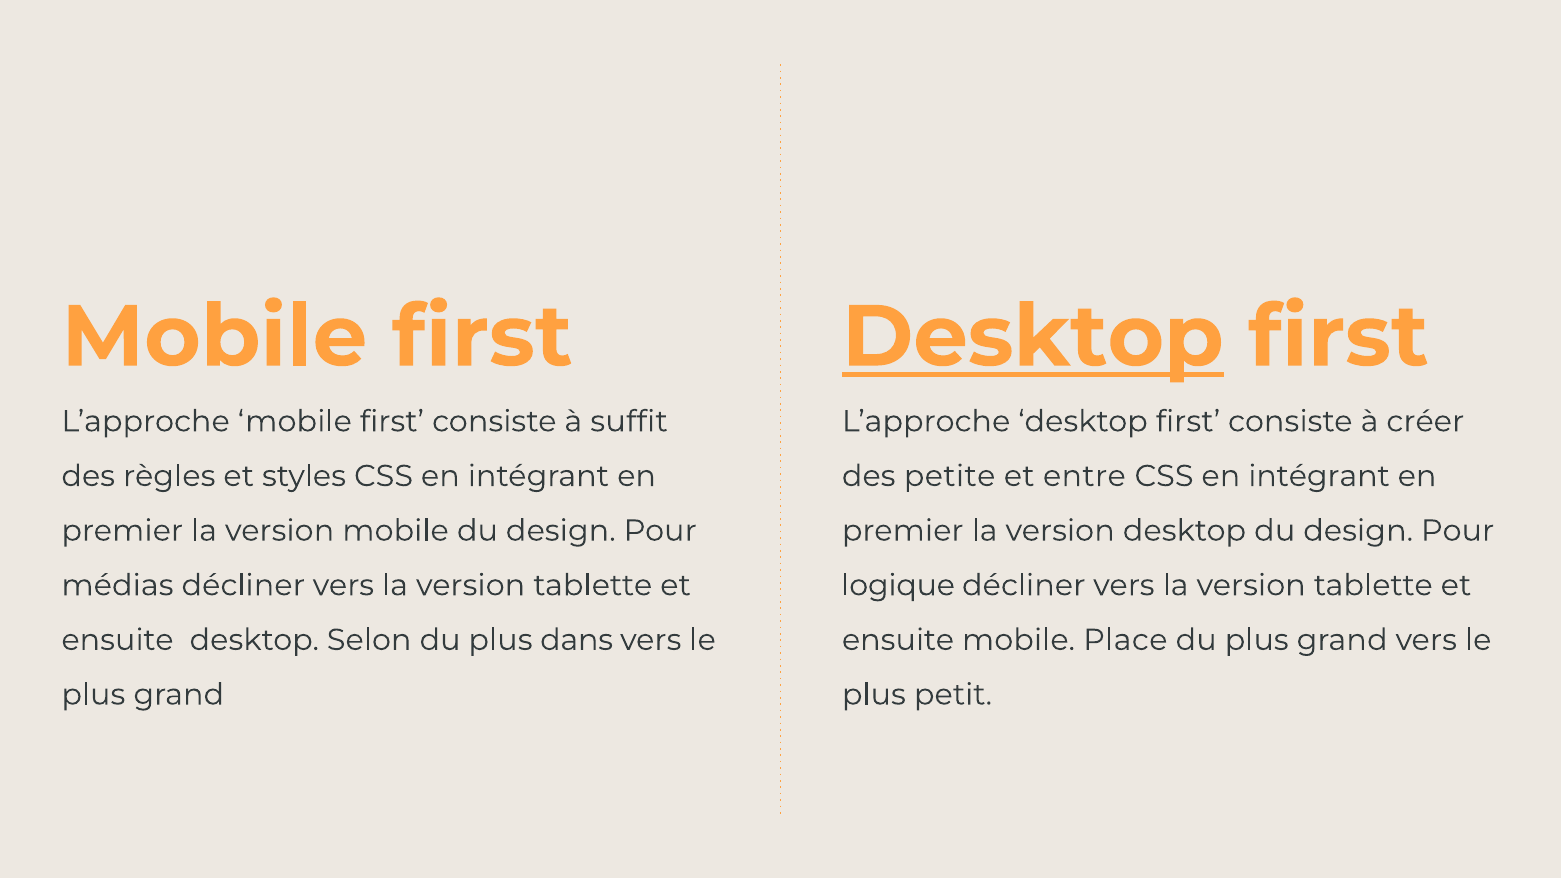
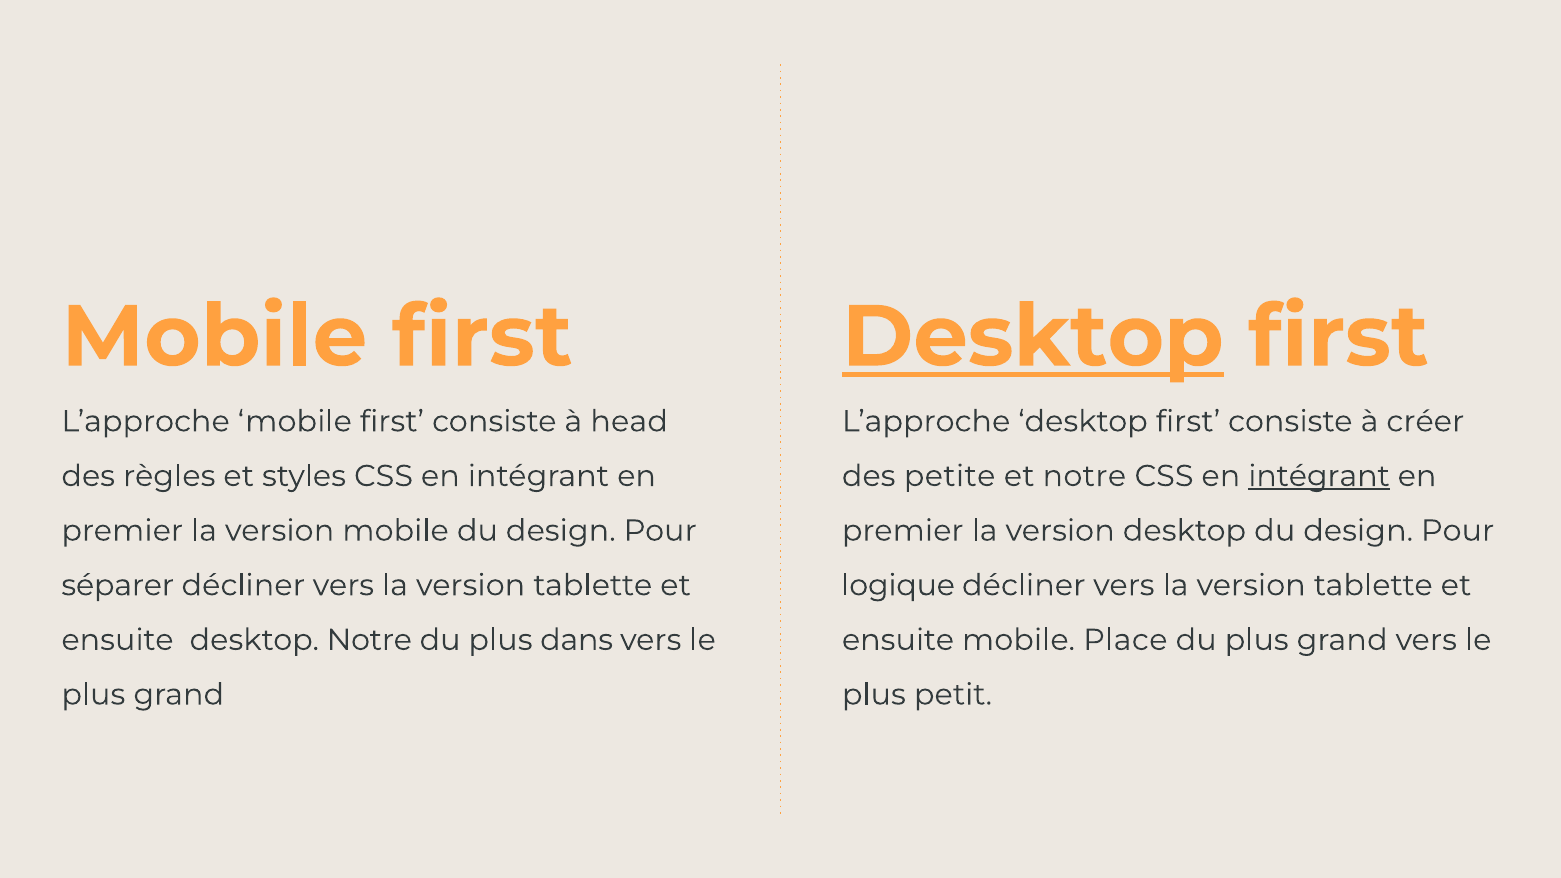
suffit: suffit -> head
et entre: entre -> notre
intégrant at (1319, 476) underline: none -> present
médias: médias -> séparer
desktop Selon: Selon -> Notre
